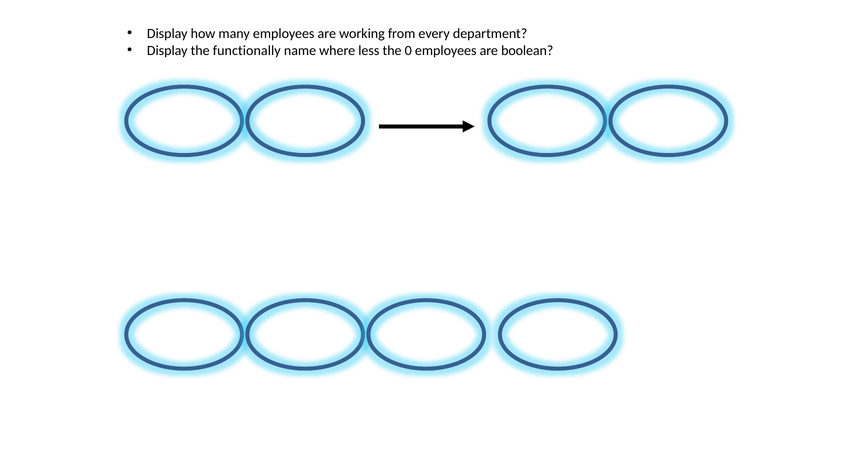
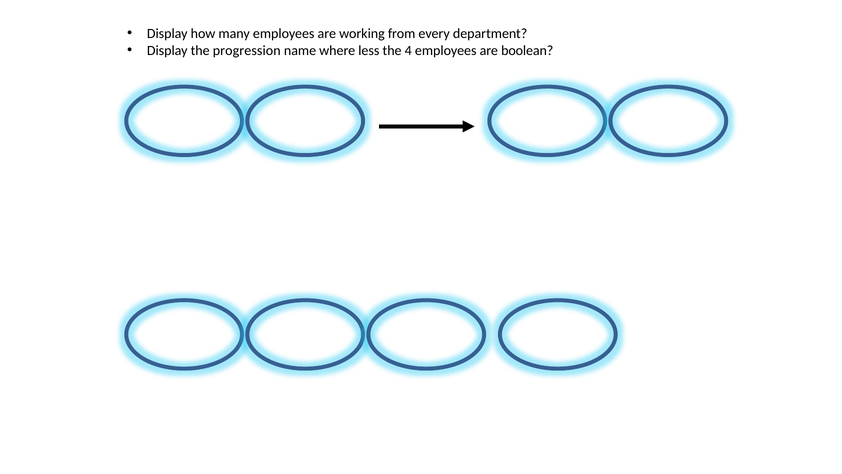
functionally: functionally -> progression
0: 0 -> 4
